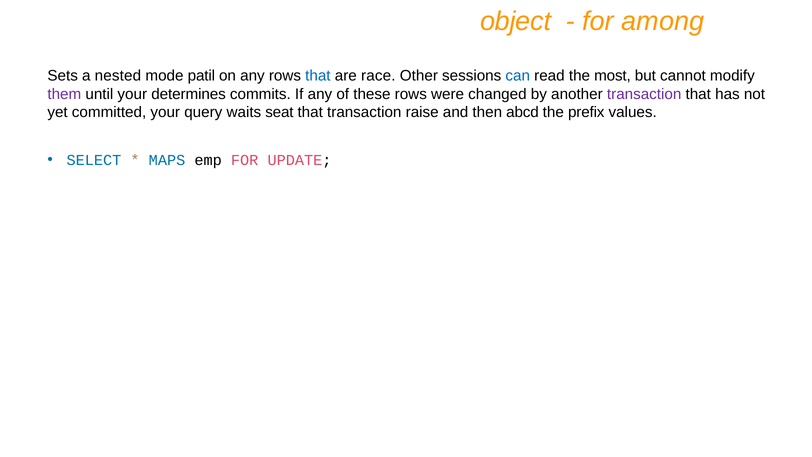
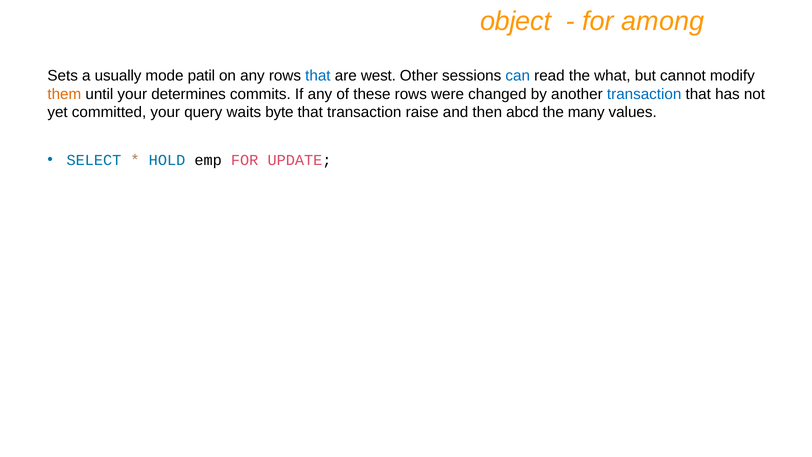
nested: nested -> usually
race: race -> west
most: most -> what
them colour: purple -> orange
transaction at (644, 94) colour: purple -> blue
seat: seat -> byte
prefix: prefix -> many
MAPS: MAPS -> HOLD
